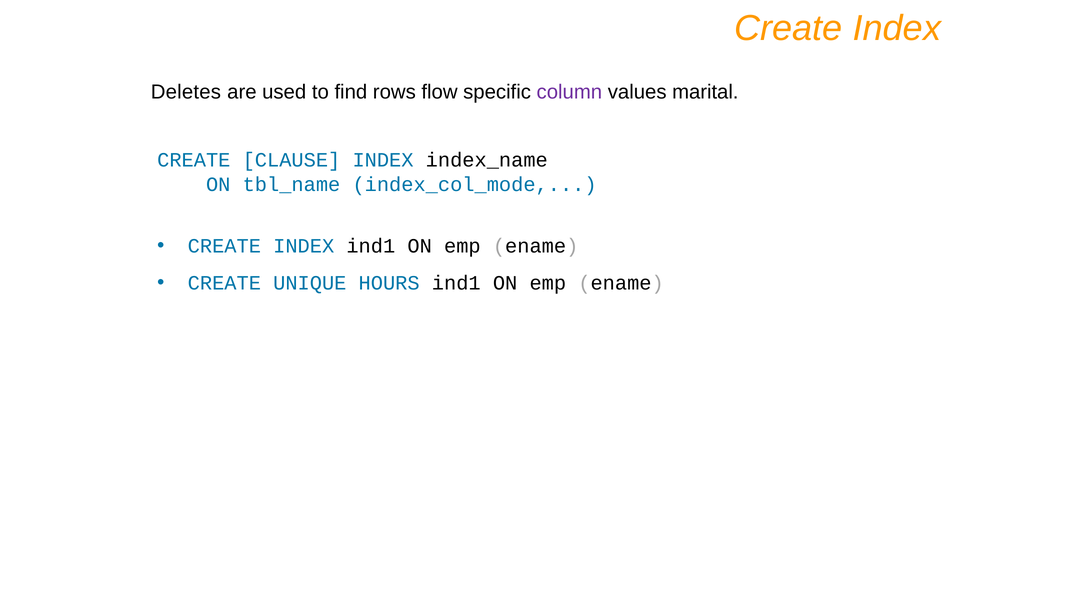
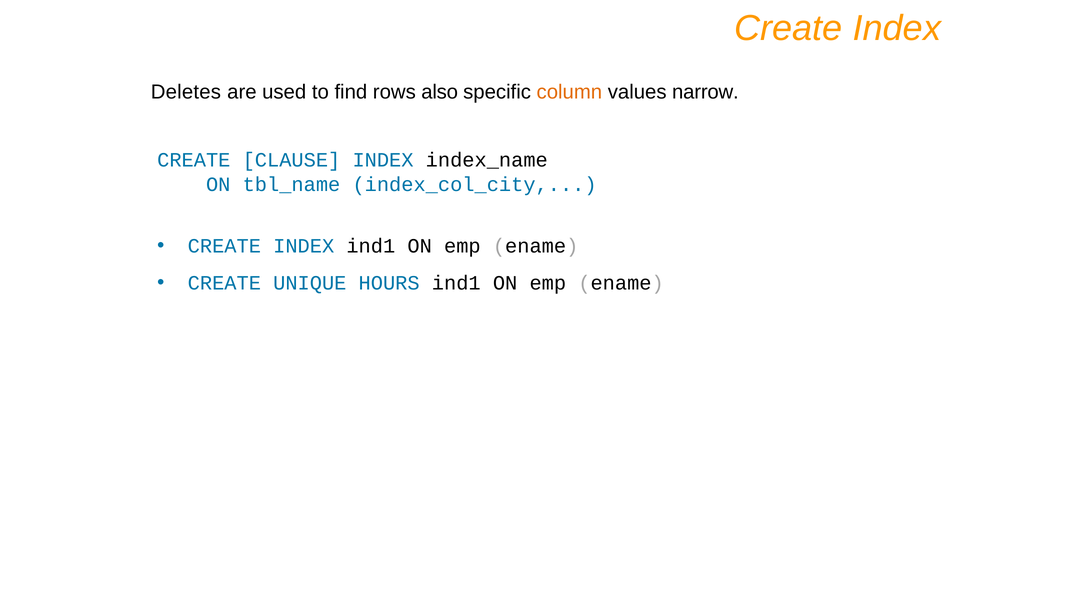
flow: flow -> also
column colour: purple -> orange
marital: marital -> narrow
index_col_mode: index_col_mode -> index_col_city
